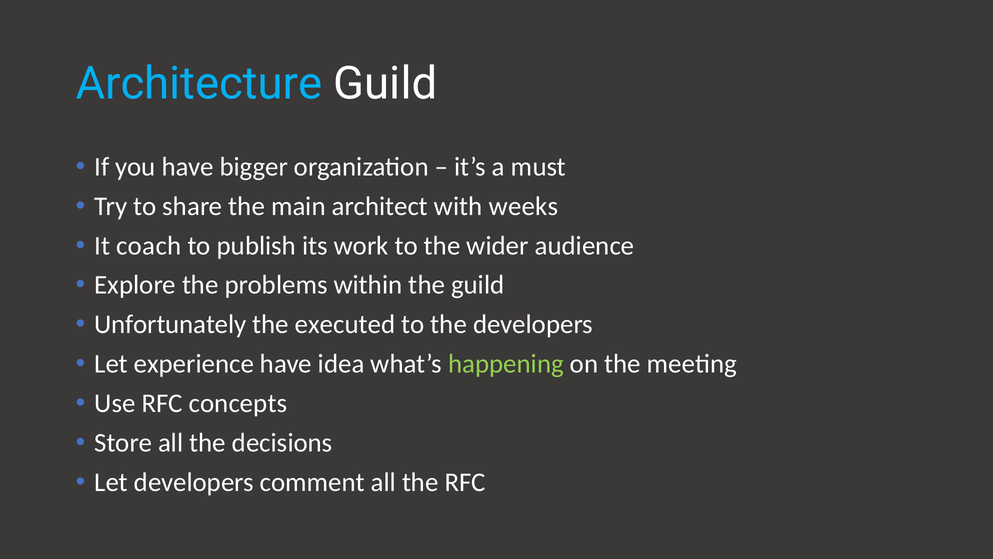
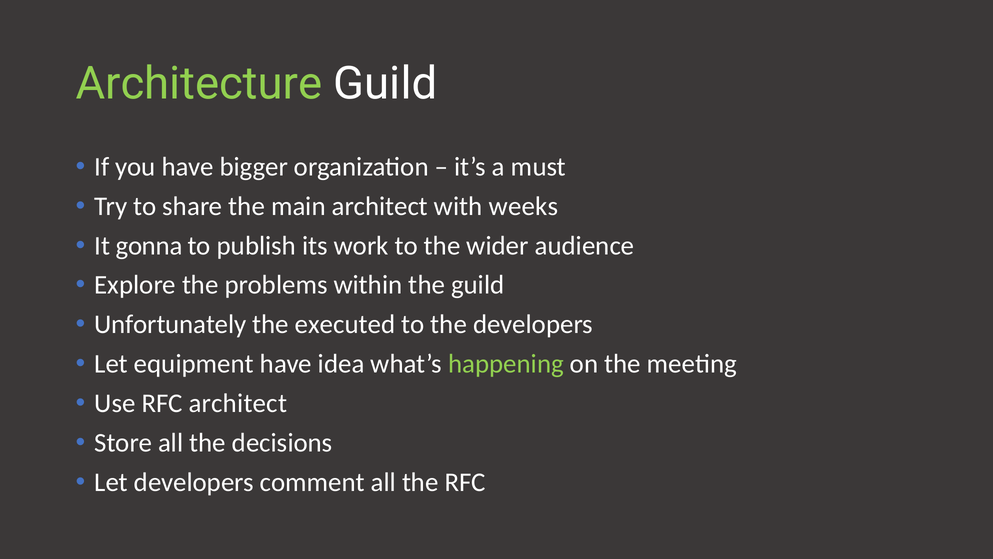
Architecture colour: light blue -> light green
coach: coach -> gonna
experience: experience -> equipment
RFC concepts: concepts -> architect
